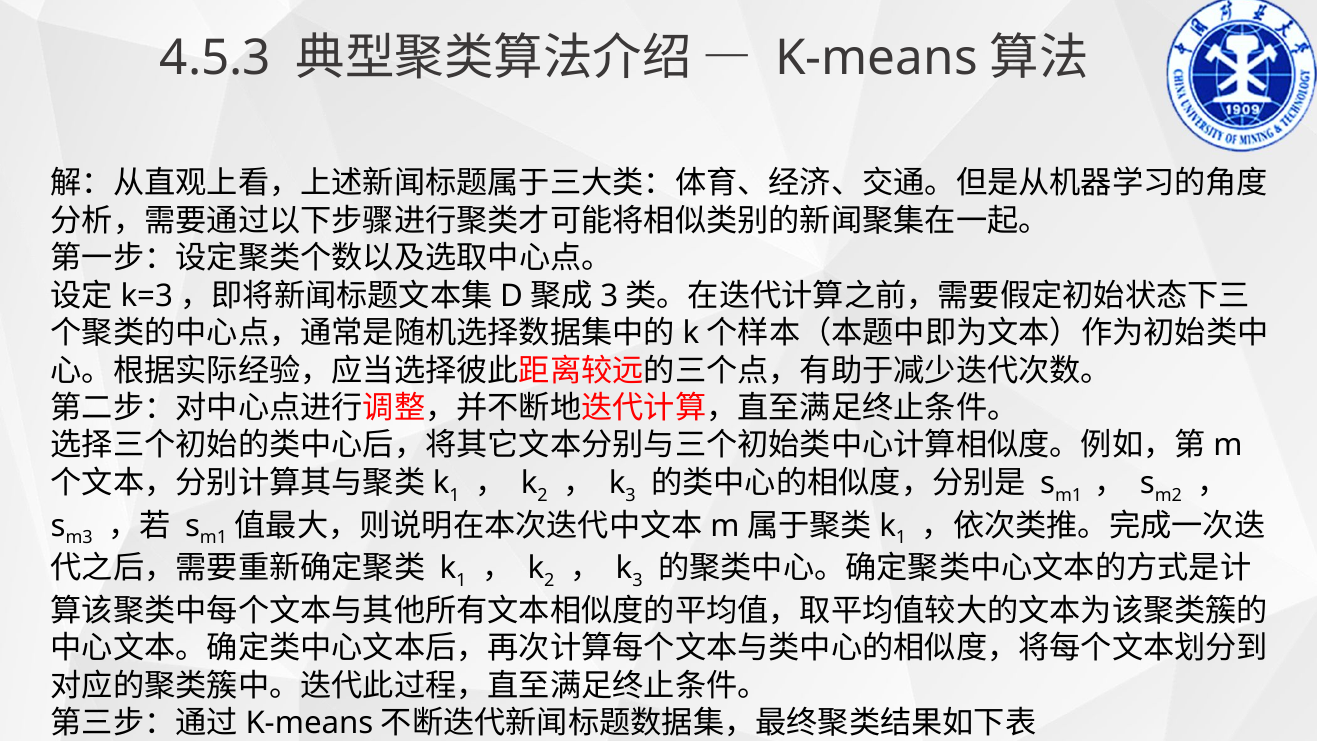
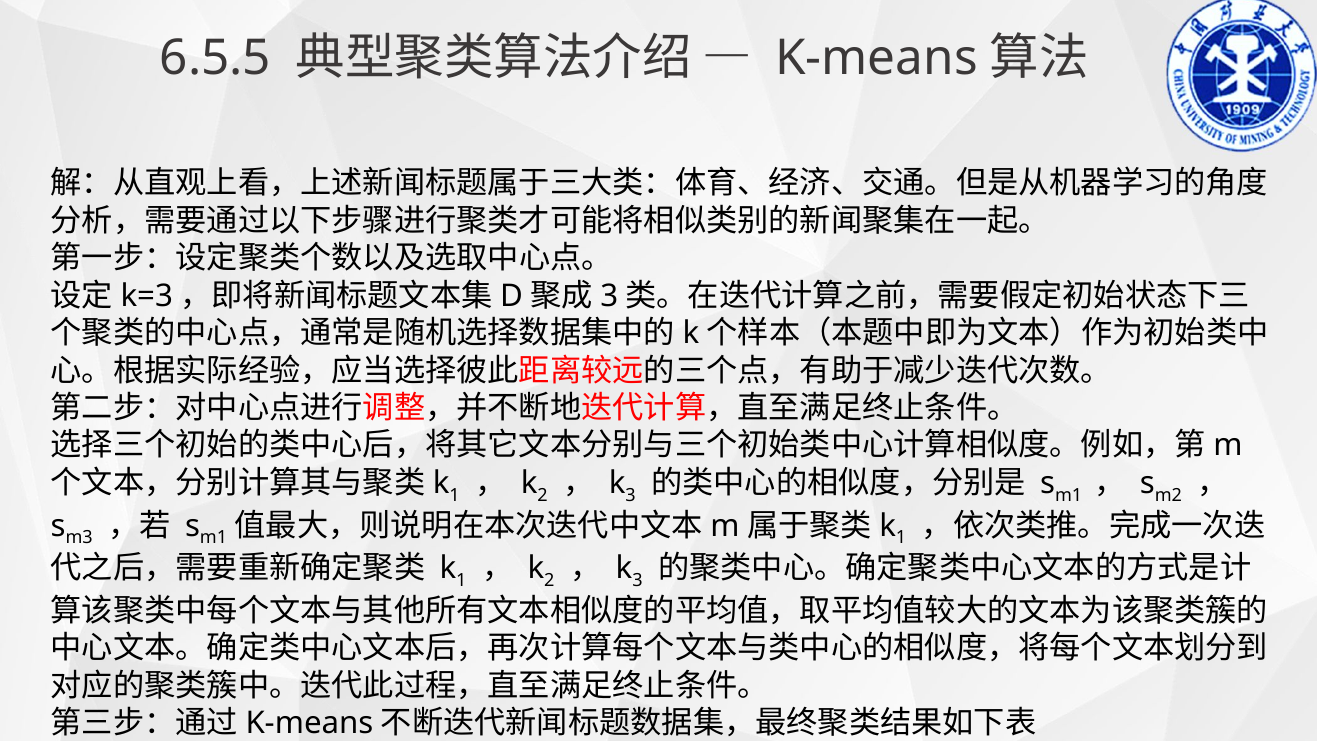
4.5.3: 4.5.3 -> 6.5.5
